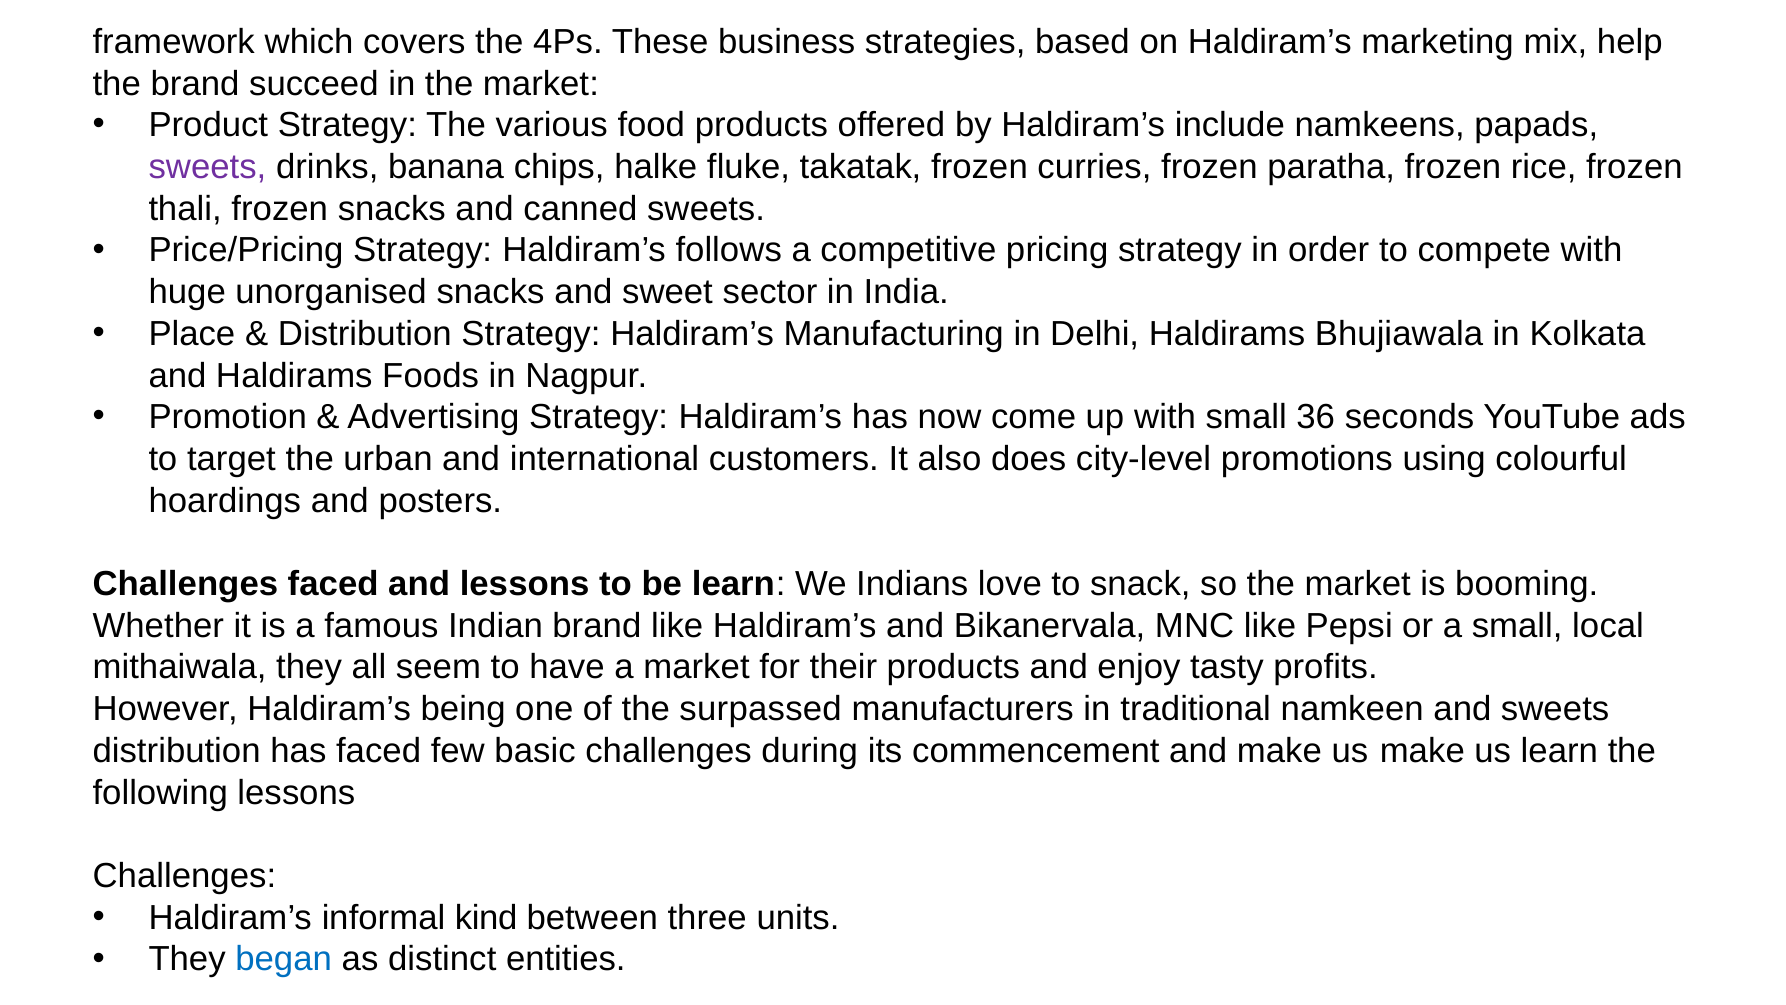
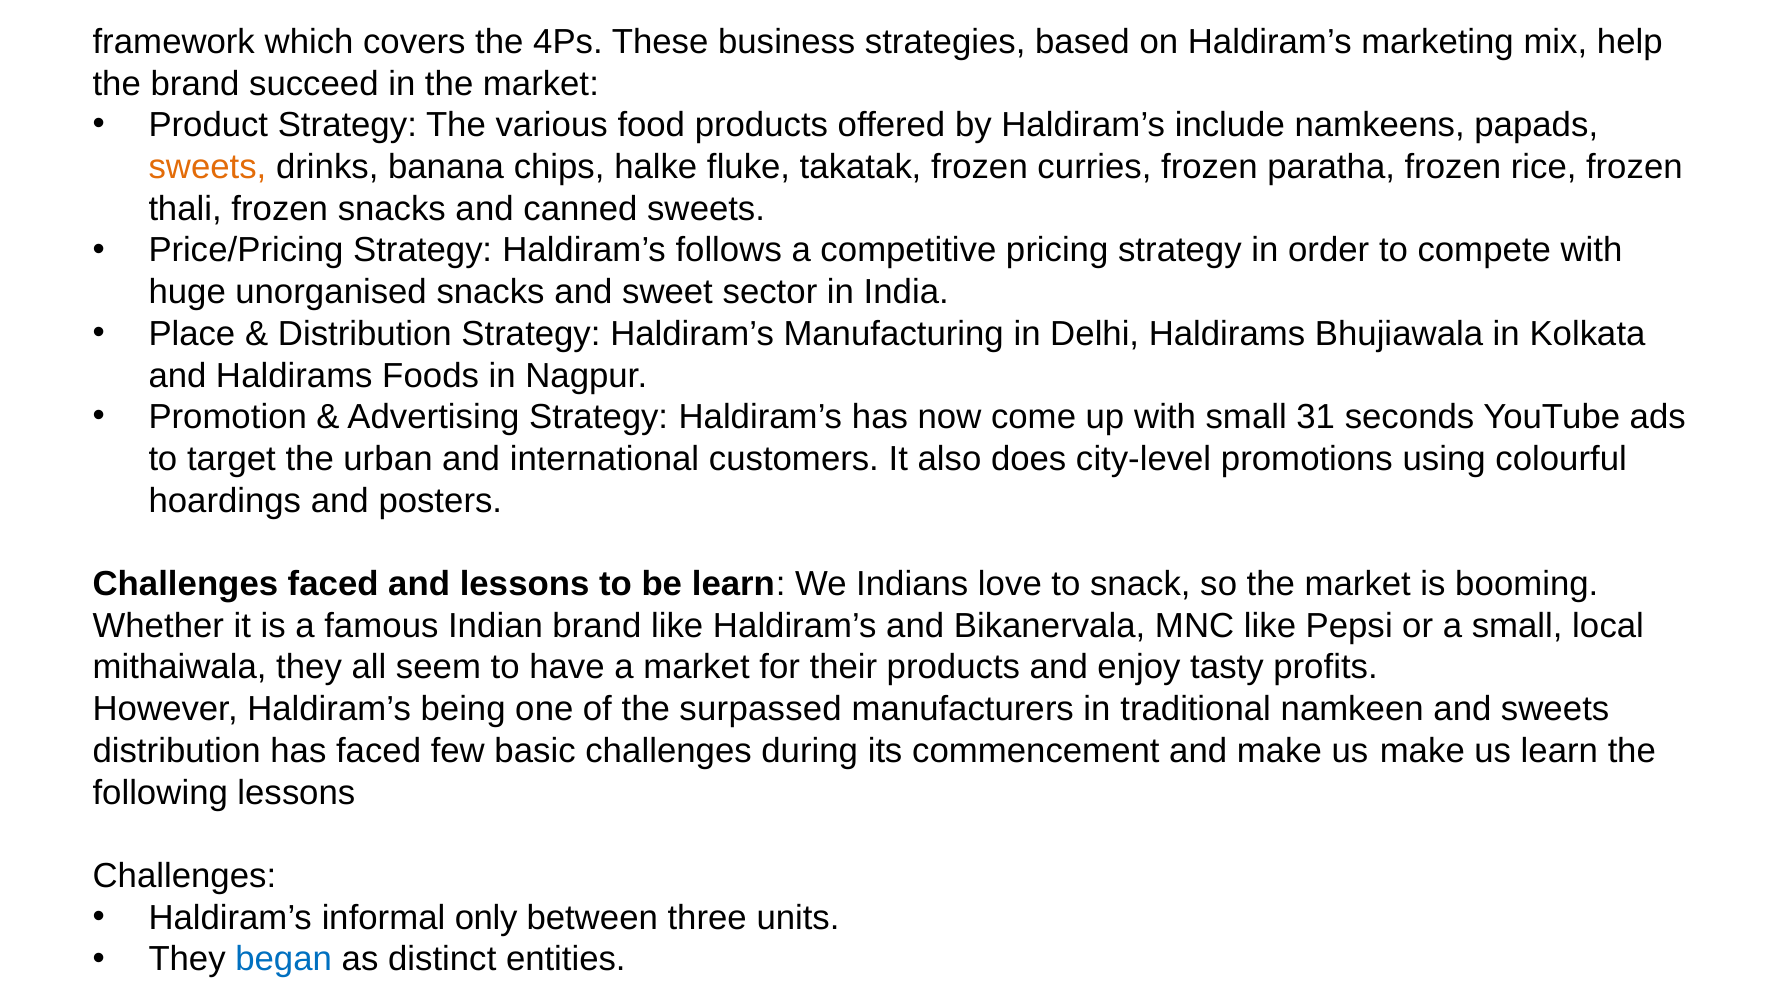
sweets at (207, 167) colour: purple -> orange
36: 36 -> 31
kind: kind -> only
